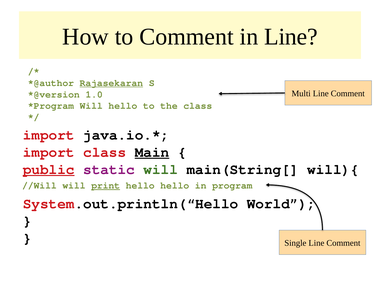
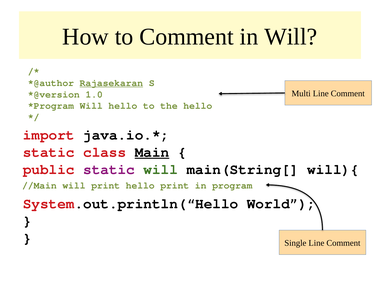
in Line: Line -> Will
the class: class -> hello
import at (49, 152): import -> static
public underline: present -> none
//Will: //Will -> //Main
print at (106, 185) underline: present -> none
hello hello: hello -> print
